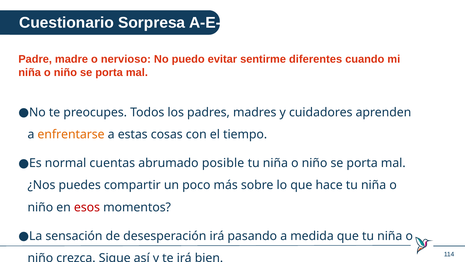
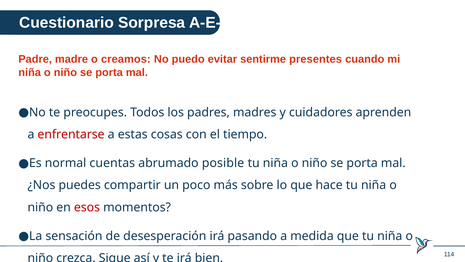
nervioso: nervioso -> creamos
diferentes: diferentes -> presentes
enfrentarse colour: orange -> red
